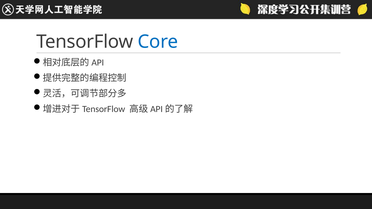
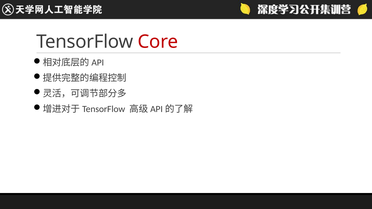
Core colour: blue -> red
